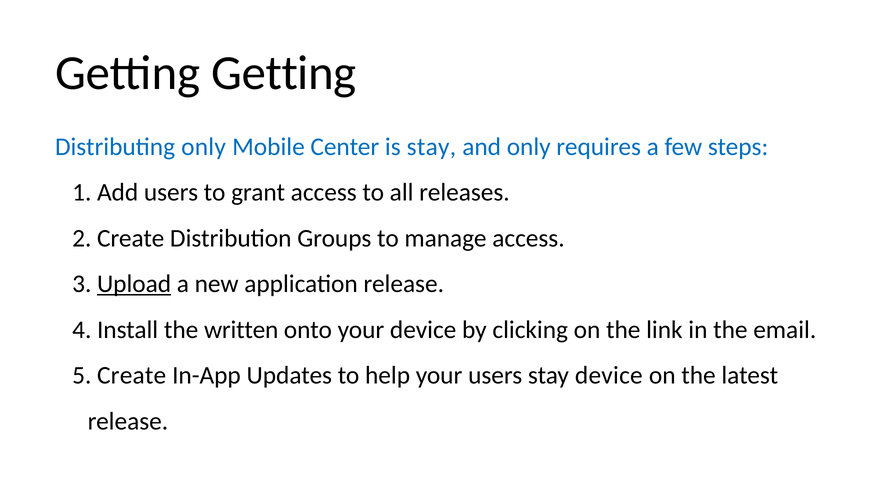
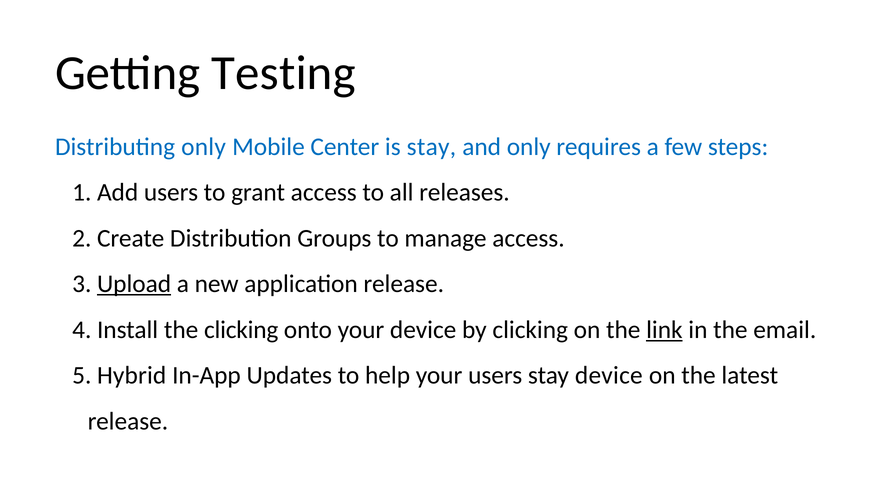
Getting Getting: Getting -> Testing
the written: written -> clicking
link underline: none -> present
Create at (132, 375): Create -> Hybrid
